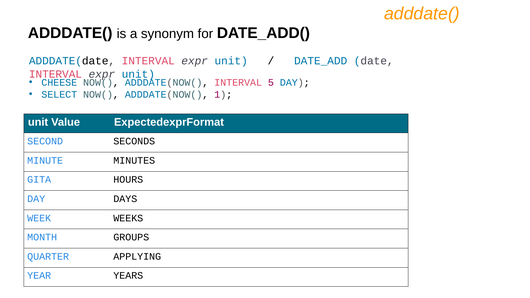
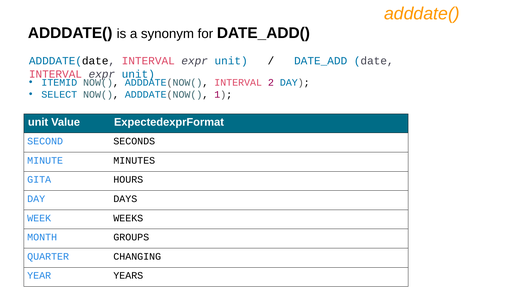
CHEESE: CHEESE -> ITEMID
5: 5 -> 2
APPLYING: APPLYING -> CHANGING
